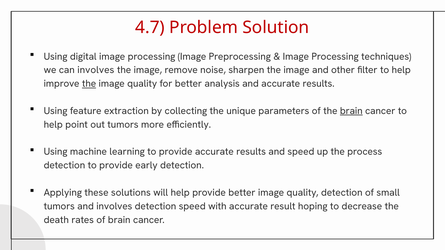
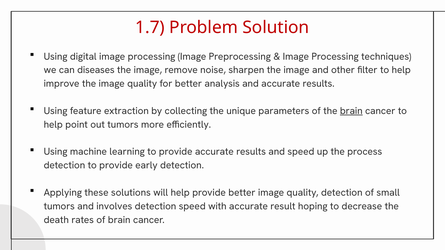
4.7: 4.7 -> 1.7
can involves: involves -> diseases
the at (89, 84) underline: present -> none
